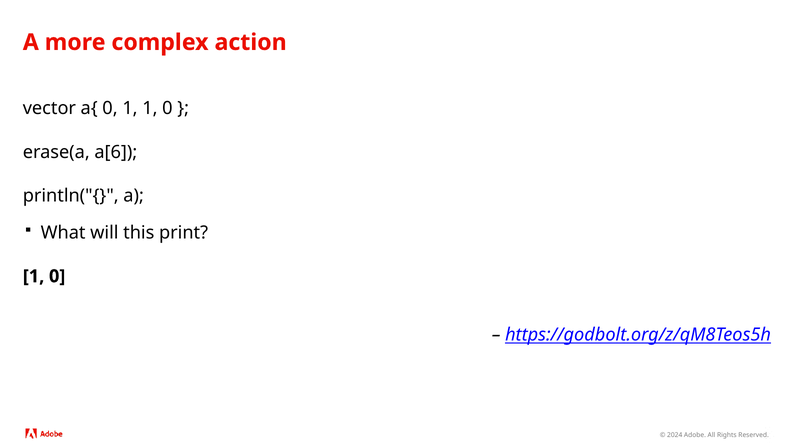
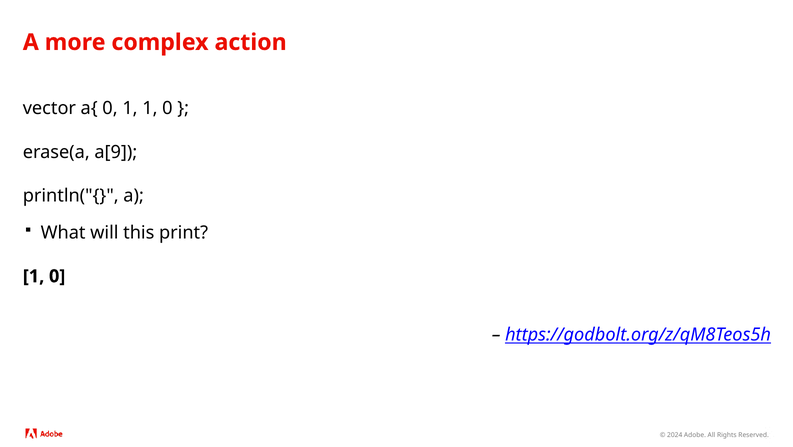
a[6: a[6 -> a[9
